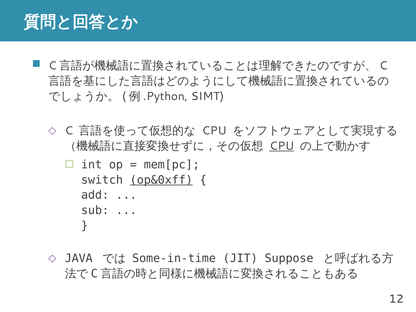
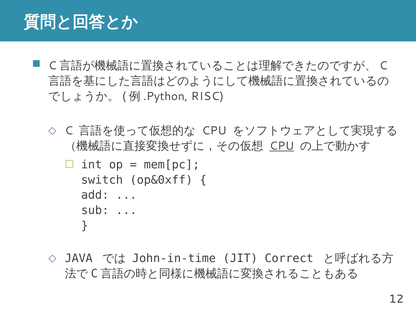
SIMT: SIMT -> RISC
op&0xff underline: present -> none
Some-in-time: Some-in-time -> John-in-time
Suppose: Suppose -> Correct
